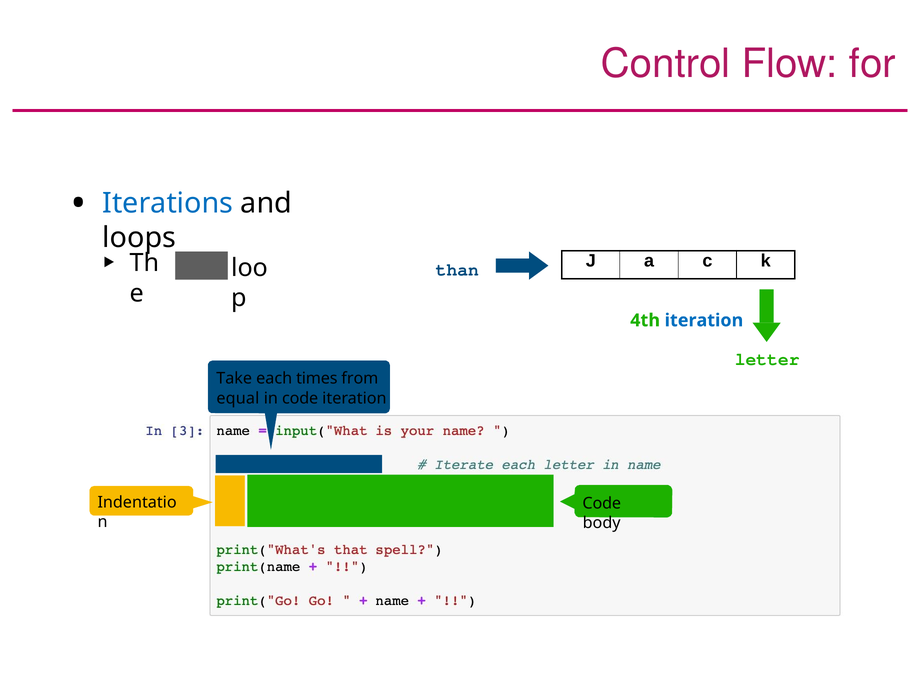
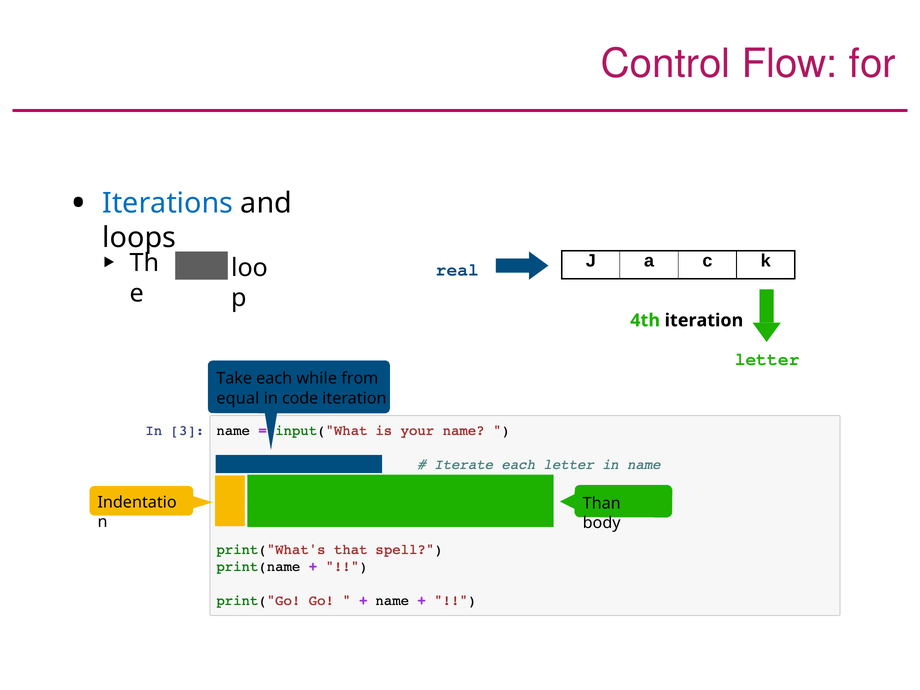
than: than -> real
iteration at (704, 320) colour: blue -> black
times: times -> while
Code at (602, 504): Code -> Than
